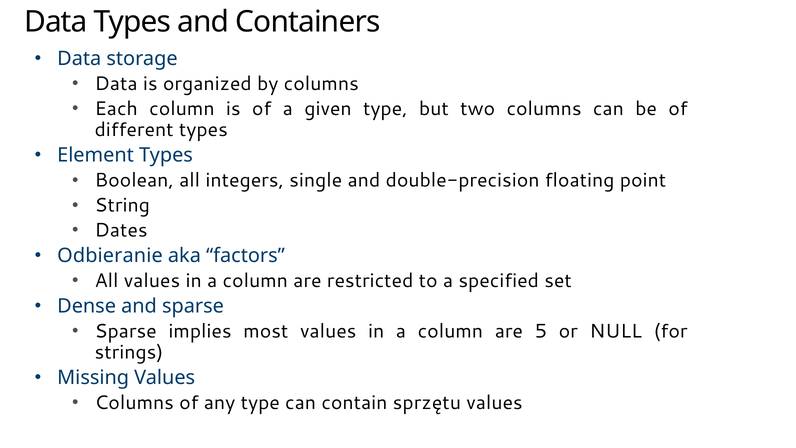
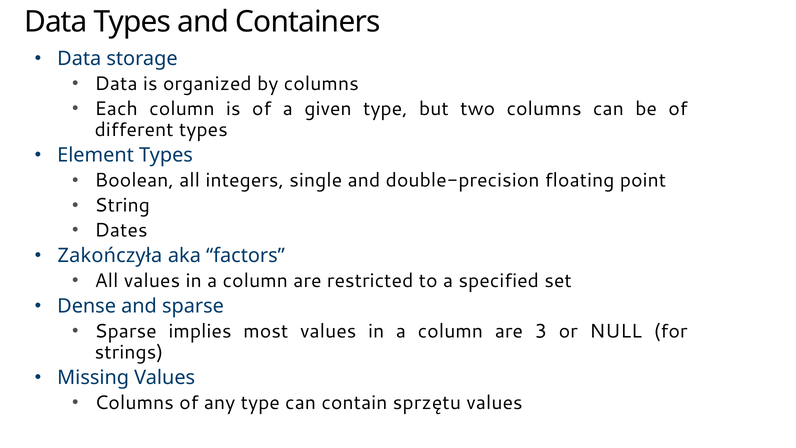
Odbieranie: Odbieranie -> Zakończyła
5: 5 -> 3
